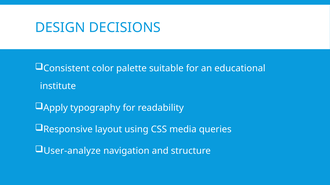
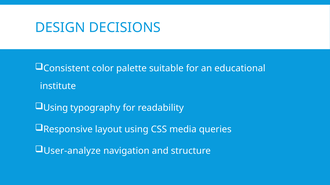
Apply at (56, 108): Apply -> Using
